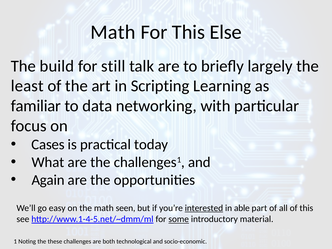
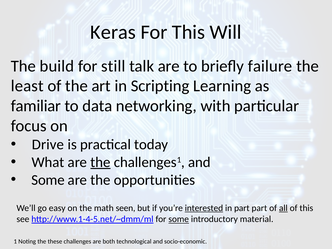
Math at (113, 32): Math -> Keras
Else: Else -> Will
largely: largely -> failure
Cases: Cases -> Drive
the at (100, 162) underline: none -> present
Again at (48, 180): Again -> Some
in able: able -> part
all underline: none -> present
